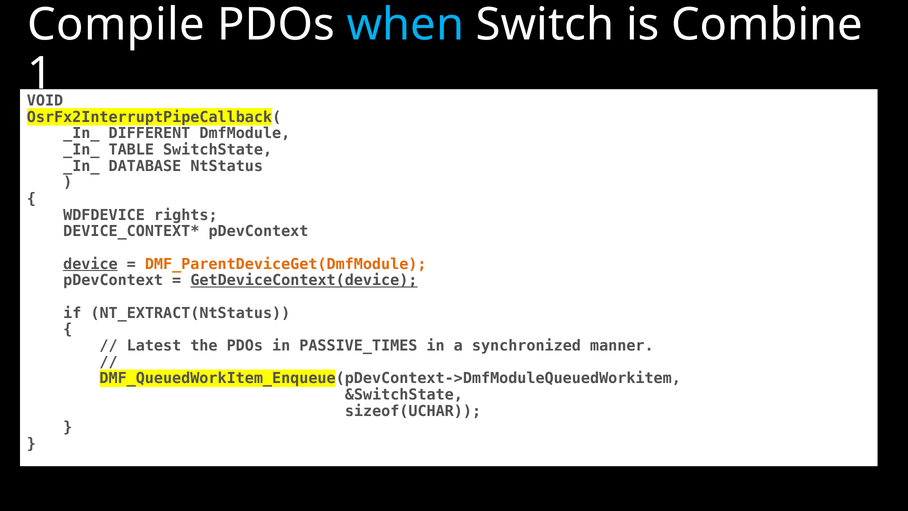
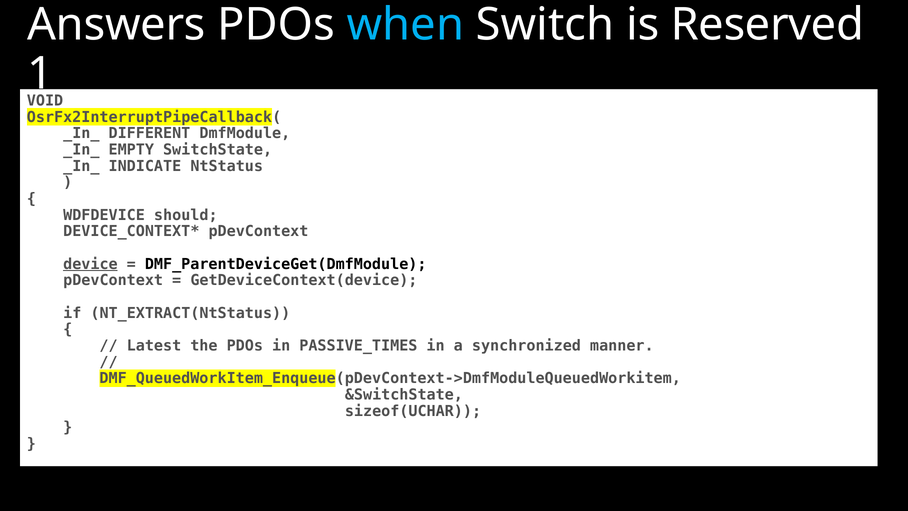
Compile: Compile -> Answers
Combine: Combine -> Reserved
TABLE: TABLE -> EMPTY
DATABASE: DATABASE -> INDICATE
rights: rights -> should
DMF_ParentDeviceGet(DmfModule colour: orange -> black
GetDeviceContext(device underline: present -> none
